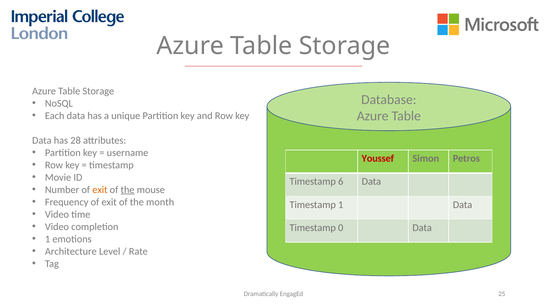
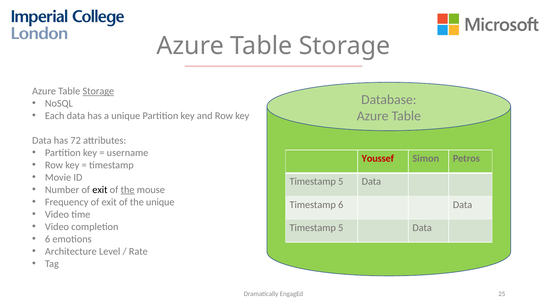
Storage at (98, 91) underline: none -> present
28: 28 -> 72
6 at (341, 181): 6 -> 5
exit at (100, 190) colour: orange -> black
the month: month -> unique
Timestamp 1: 1 -> 6
0 at (341, 227): 0 -> 5
1 at (48, 239): 1 -> 6
